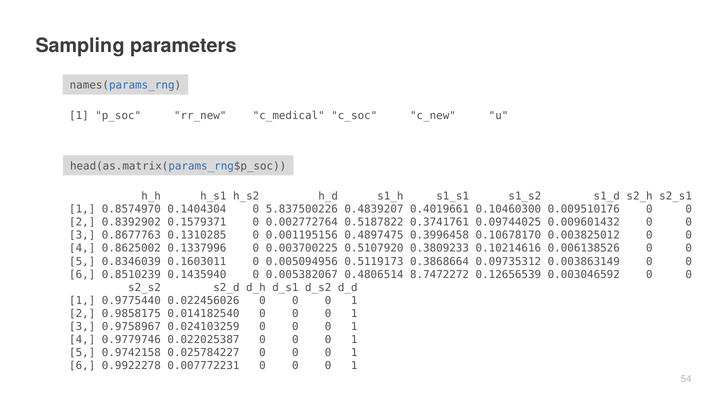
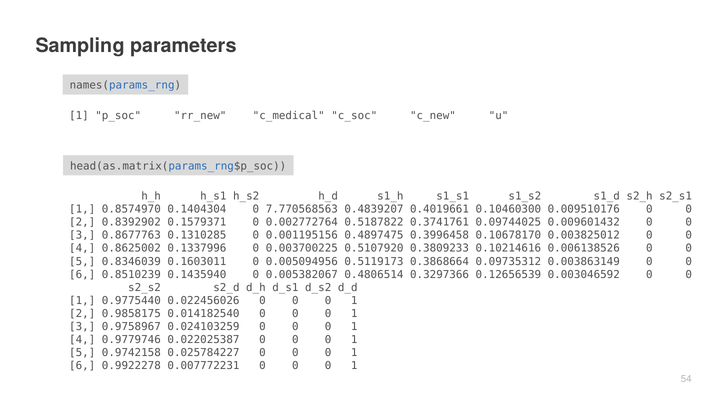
5.837500226: 5.837500226 -> 7.770568563
8.7472272: 8.7472272 -> 0.3297366
